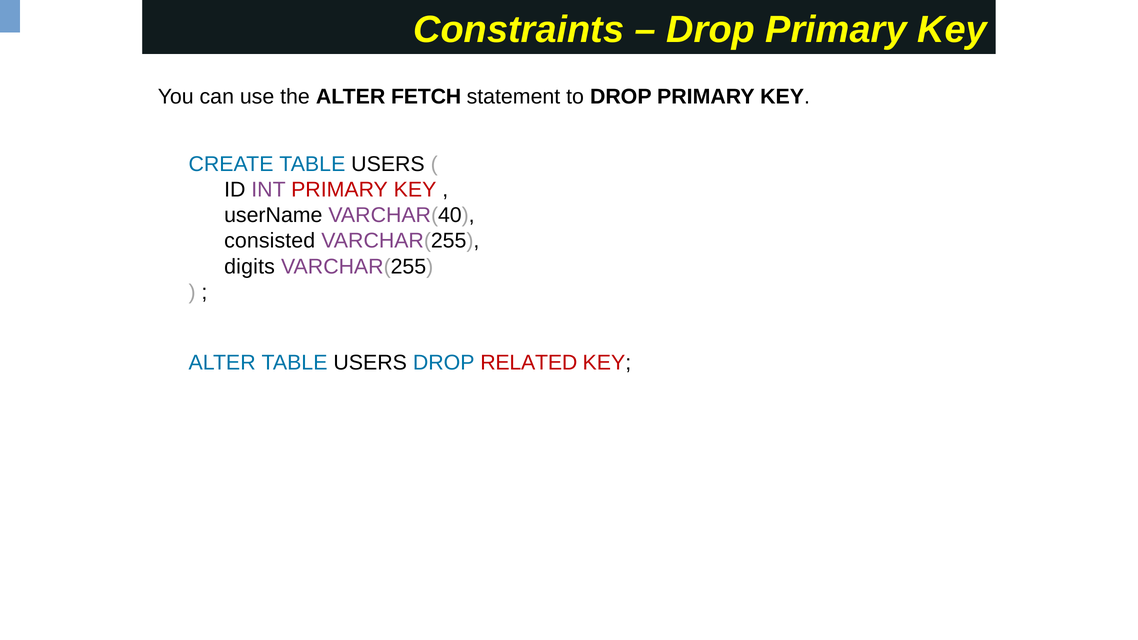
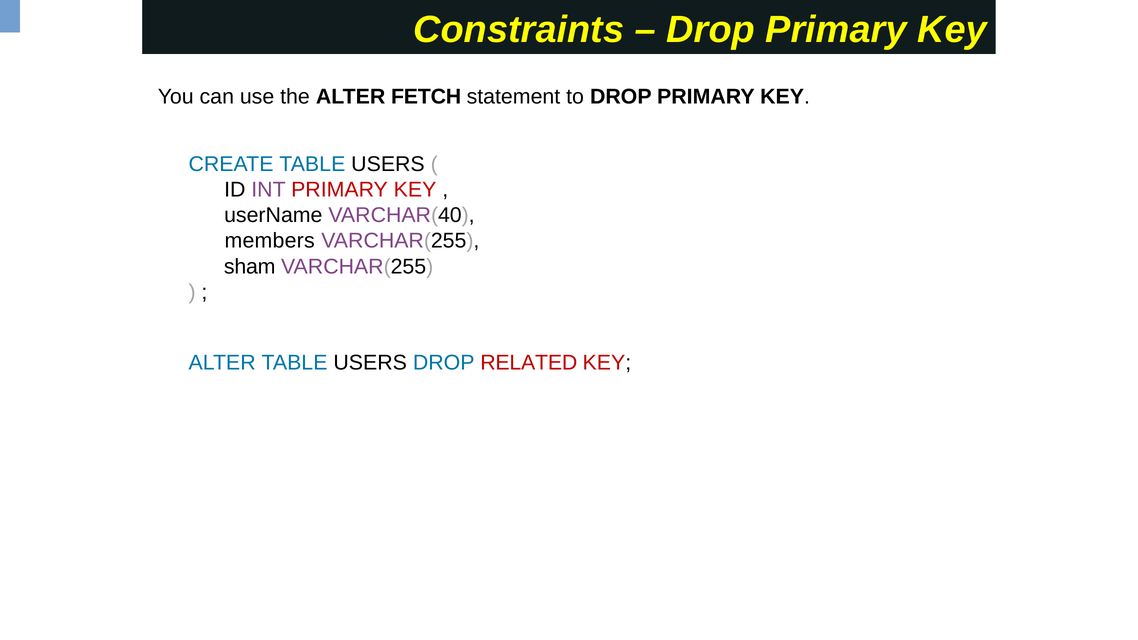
consisted: consisted -> members
digits: digits -> sham
